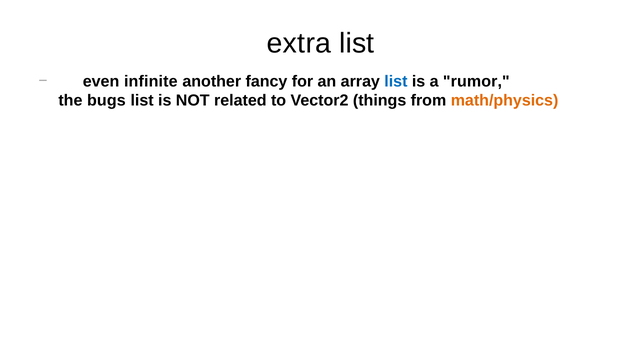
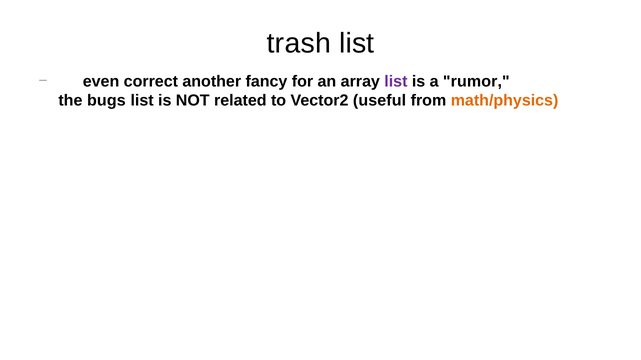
extra: extra -> trash
infinite: infinite -> correct
list at (396, 81) colour: blue -> purple
things: things -> useful
